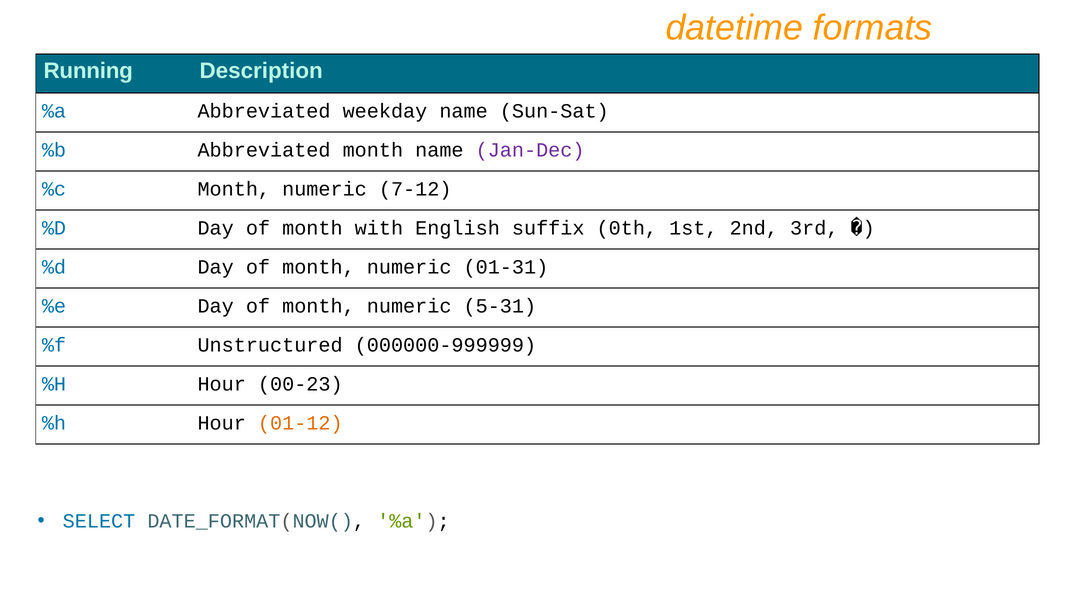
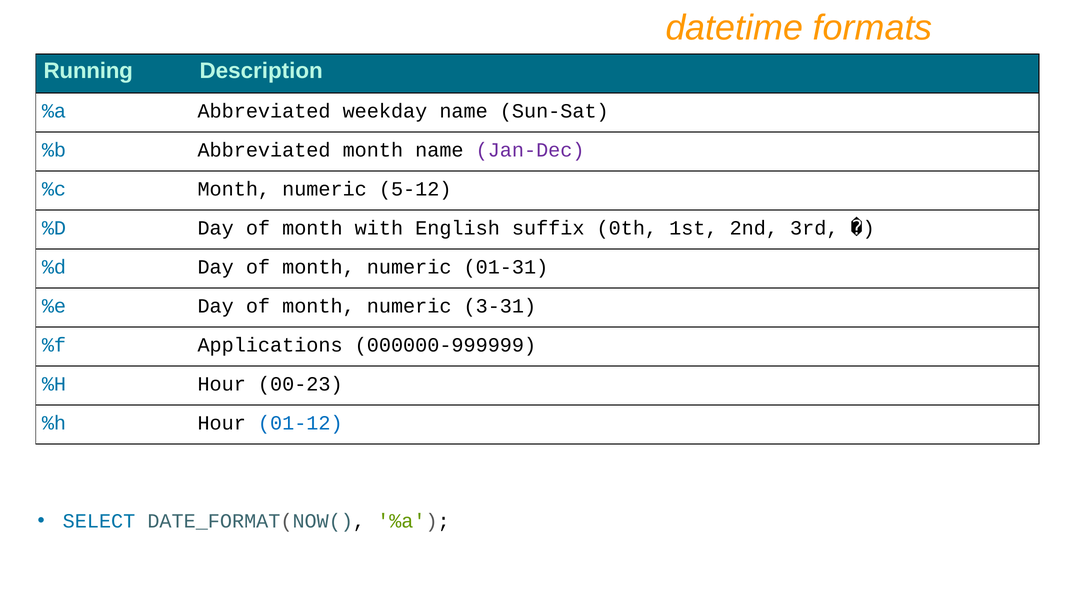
7-12: 7-12 -> 5-12
5-31: 5-31 -> 3-31
Unstructured: Unstructured -> Applications
01-12 colour: orange -> blue
